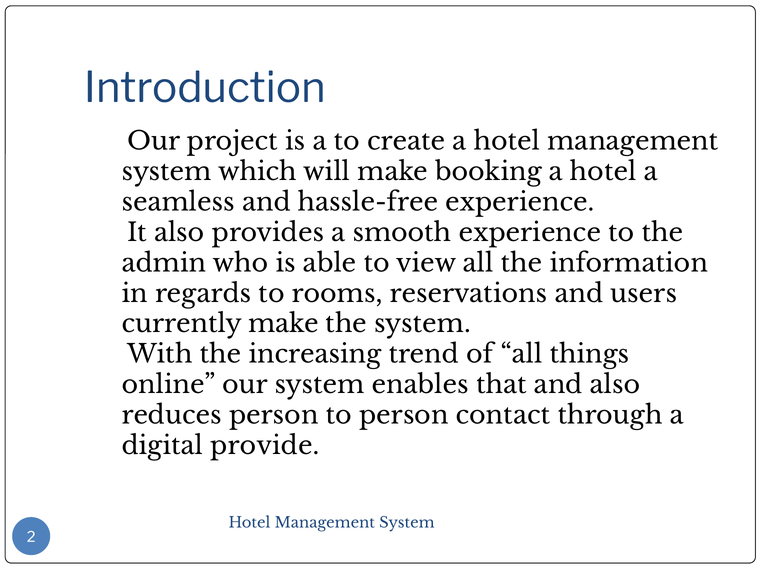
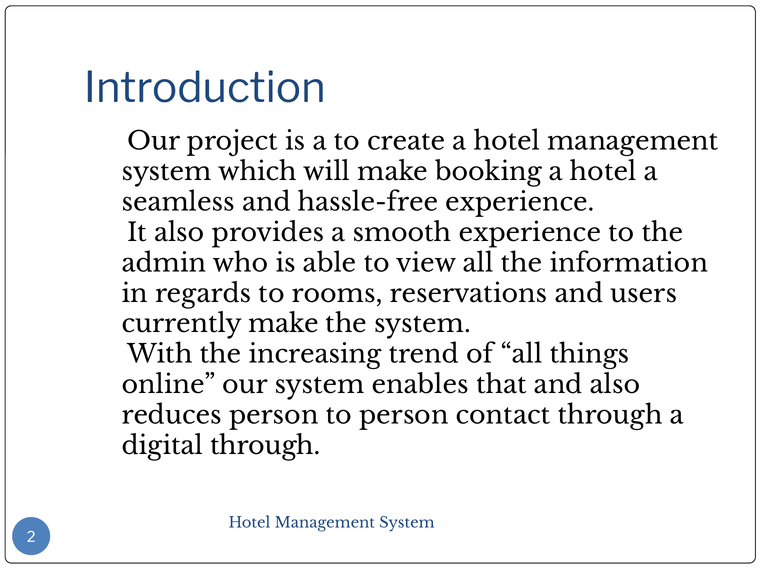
digital provide: provide -> through
